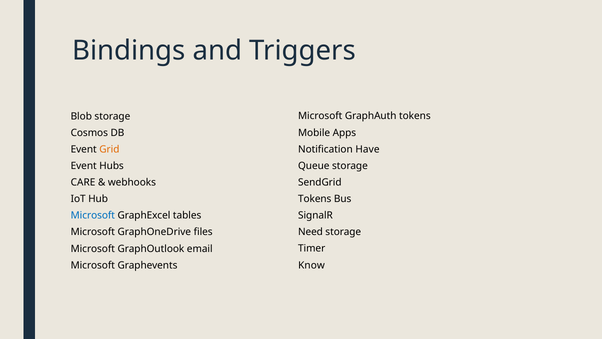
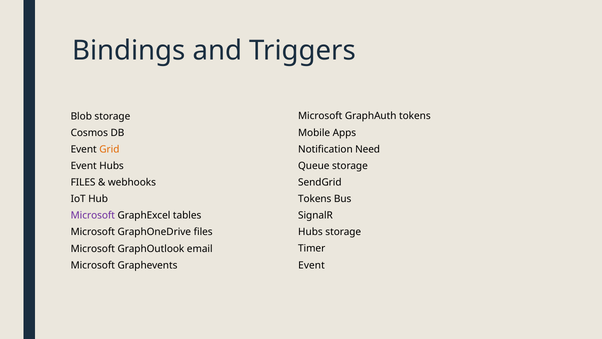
Have: Have -> Need
CARE at (83, 182): CARE -> FILES
Microsoft at (93, 215) colour: blue -> purple
Need at (310, 232): Need -> Hubs
Know at (311, 265): Know -> Event
